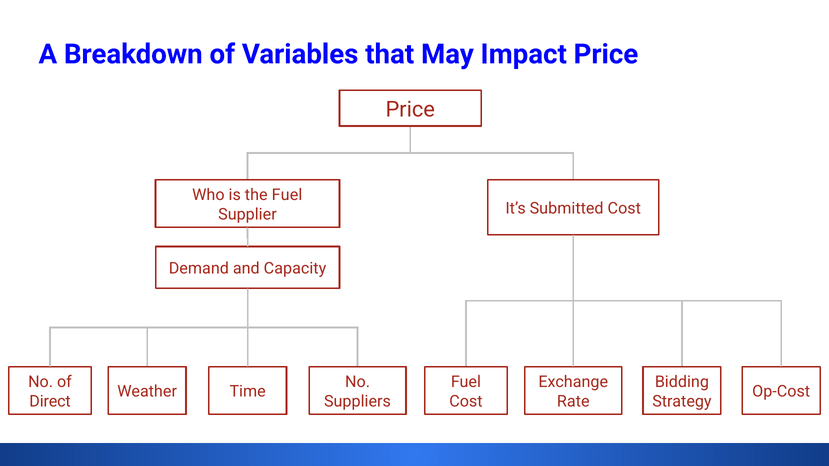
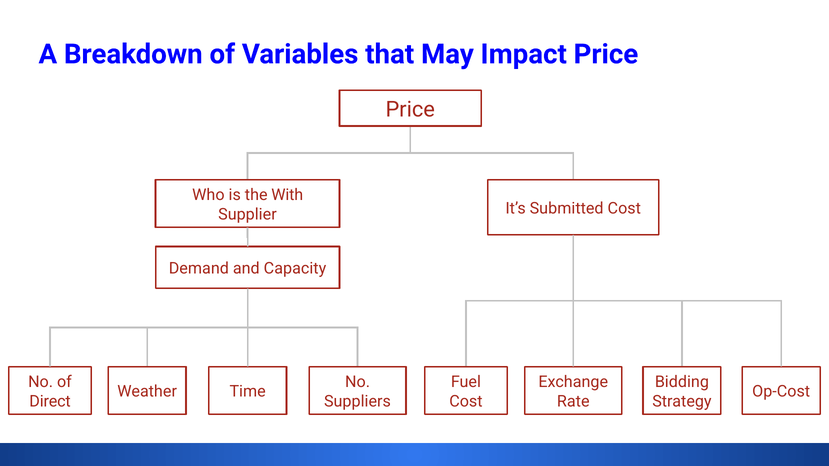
the Fuel: Fuel -> With
